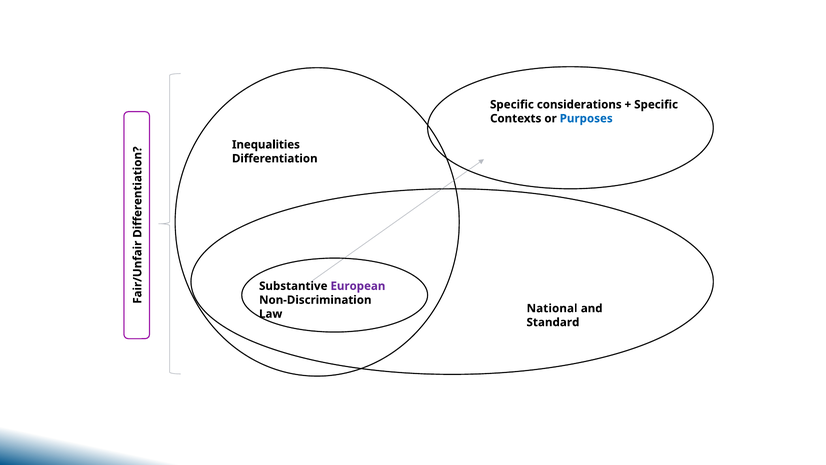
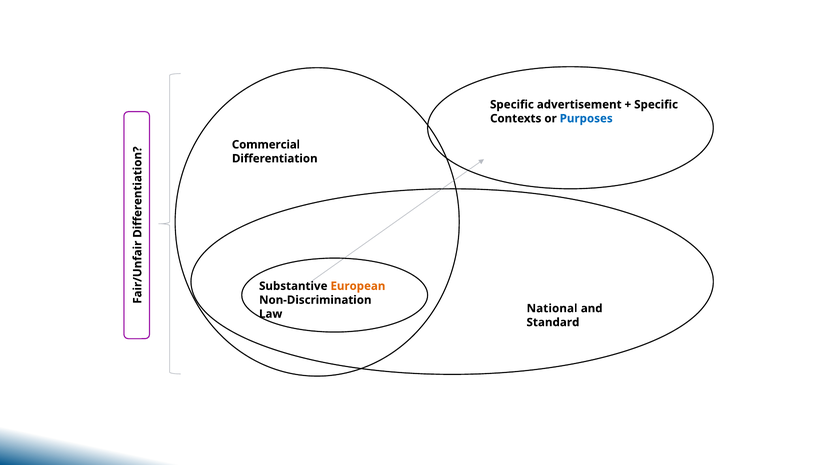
considerations: considerations -> advertisement
Inequalities: Inequalities -> Commercial
European colour: purple -> orange
